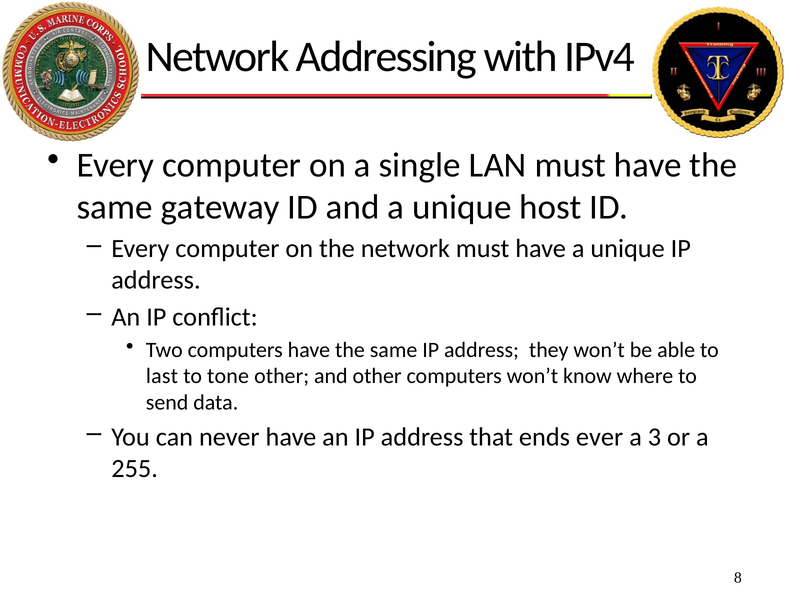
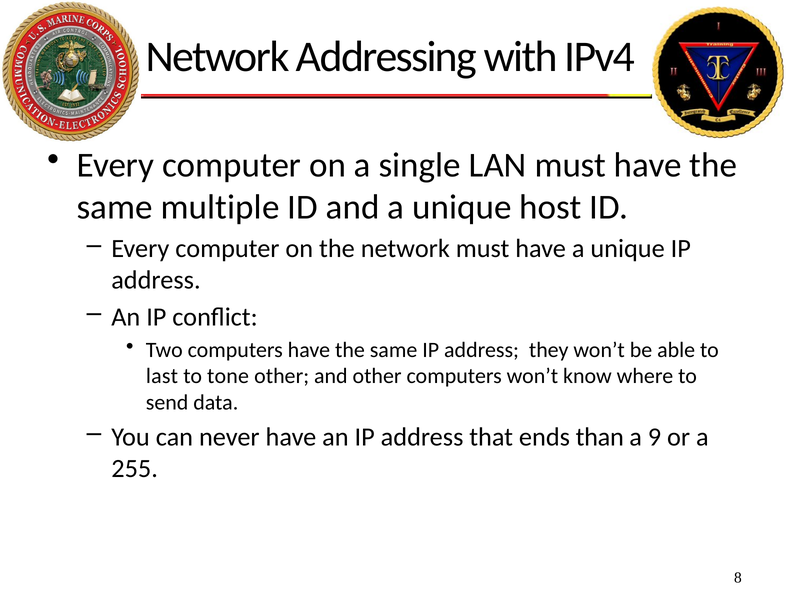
gateway: gateway -> multiple
ever: ever -> than
3: 3 -> 9
